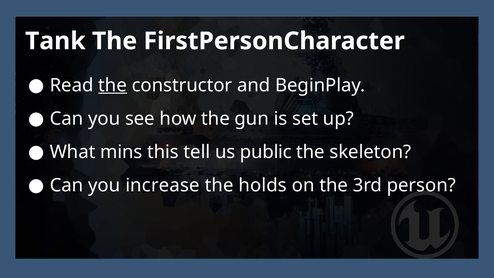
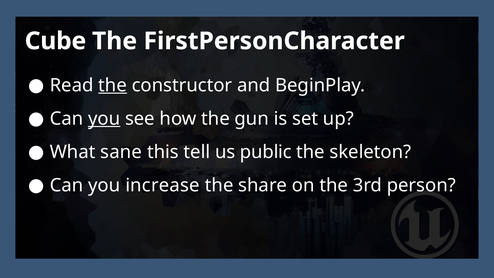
Tank: Tank -> Cube
you at (104, 119) underline: none -> present
mins: mins -> sane
holds: holds -> share
